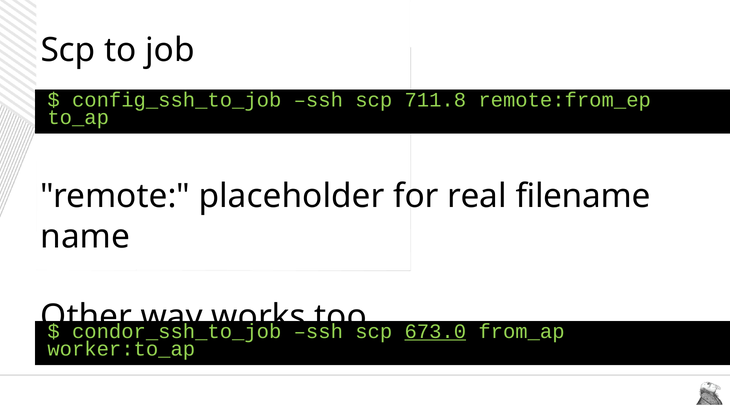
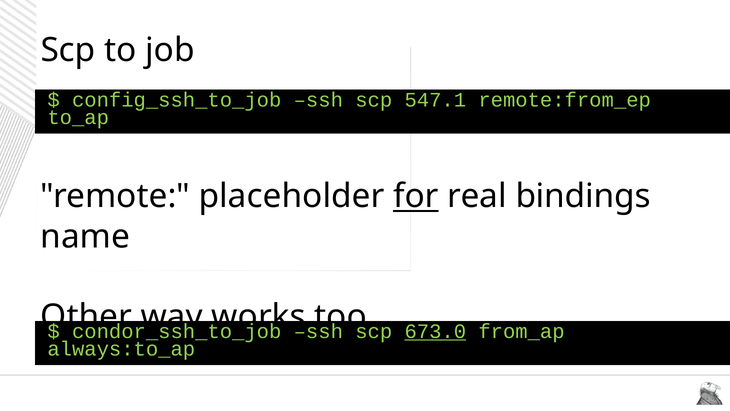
711.8: 711.8 -> 547.1
for underline: none -> present
filename: filename -> bindings
worker:to_ap: worker:to_ap -> always:to_ap
